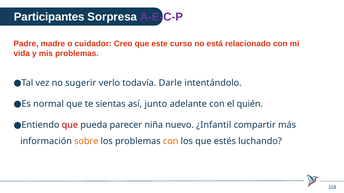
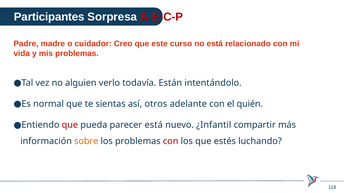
A-E-C-P colour: purple -> red
sugerir: sugerir -> alguien
Darle: Darle -> Están
junto: junto -> otros
parecer niña: niña -> está
con at (171, 142) colour: orange -> red
